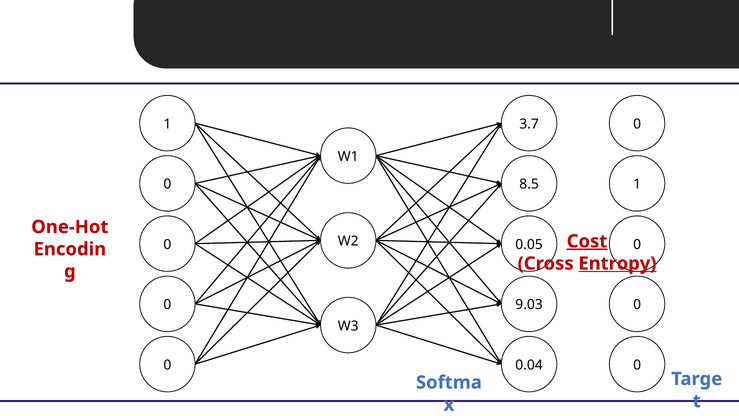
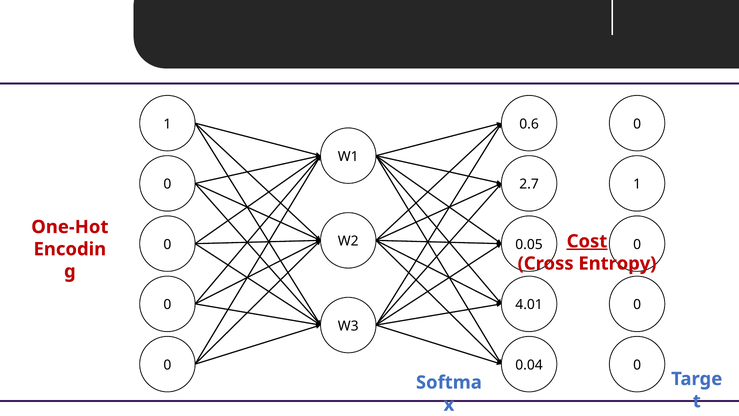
3.7: 3.7 -> 0.6
8.5: 8.5 -> 2.7
Entropy underline: present -> none
9.03: 9.03 -> 4.01
